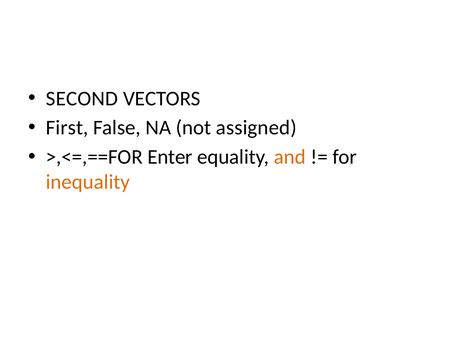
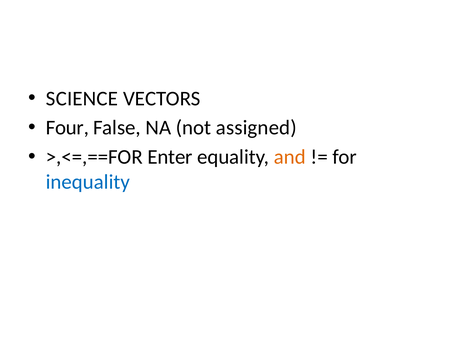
SECOND: SECOND -> SCIENCE
First: First -> Four
inequality colour: orange -> blue
